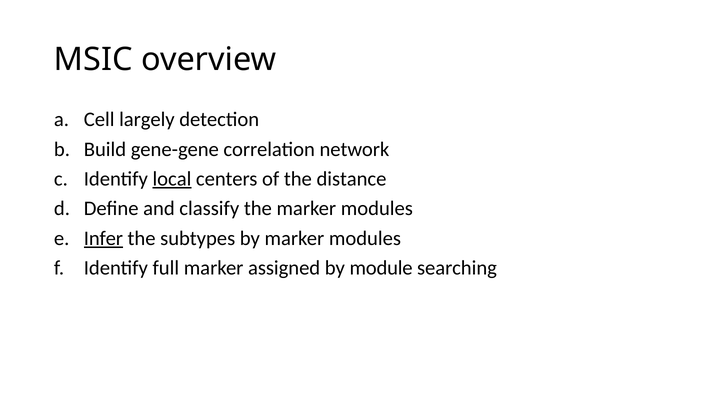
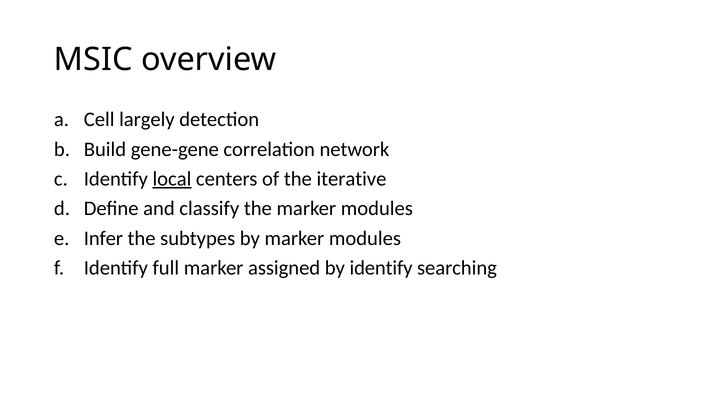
distance: distance -> iterative
Infer underline: present -> none
by module: module -> identify
